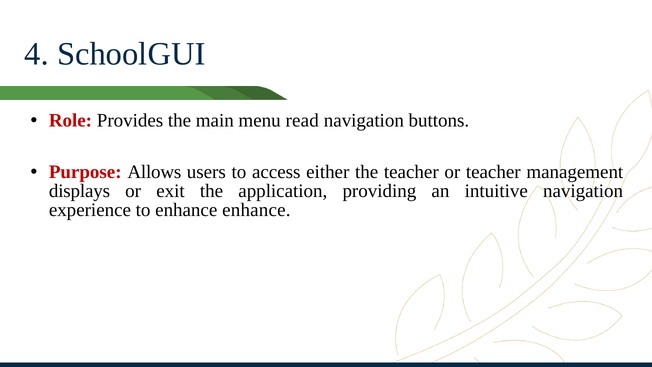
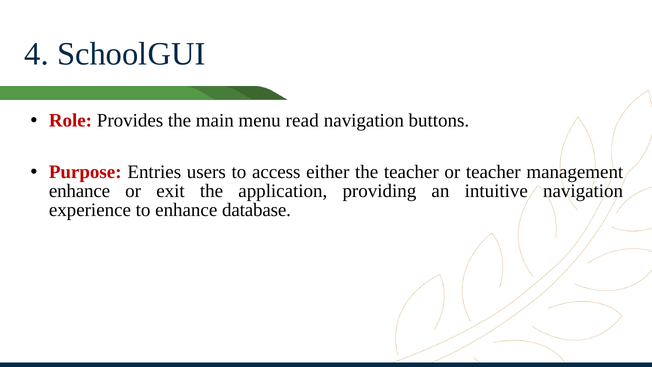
Allows: Allows -> Entries
displays at (79, 191): displays -> enhance
enhance enhance: enhance -> database
